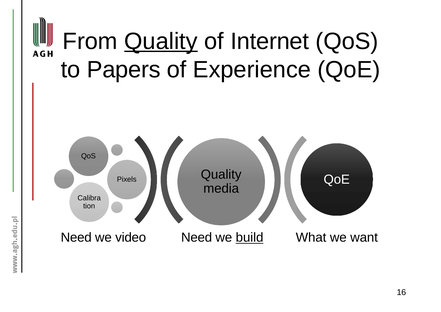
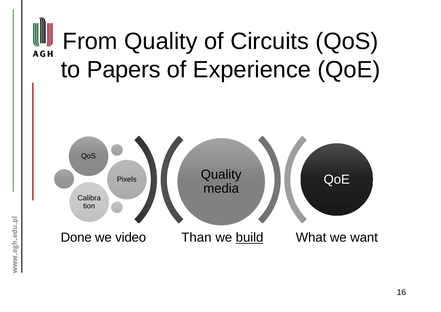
Quality at (161, 41) underline: present -> none
Internet: Internet -> Circuits
Need at (76, 238): Need -> Done
Need at (197, 238): Need -> Than
